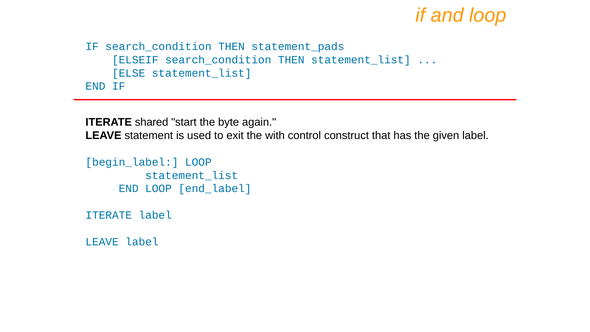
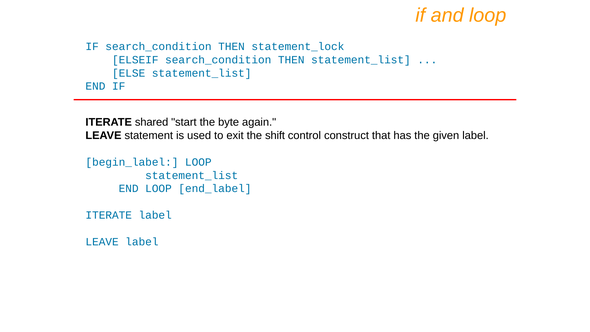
statement_pads: statement_pads -> statement_lock
with: with -> shift
